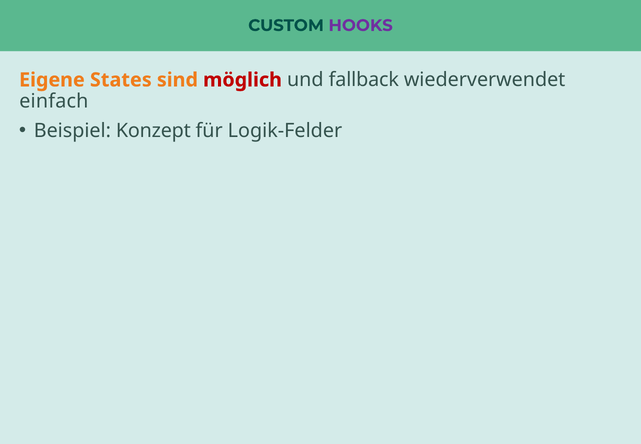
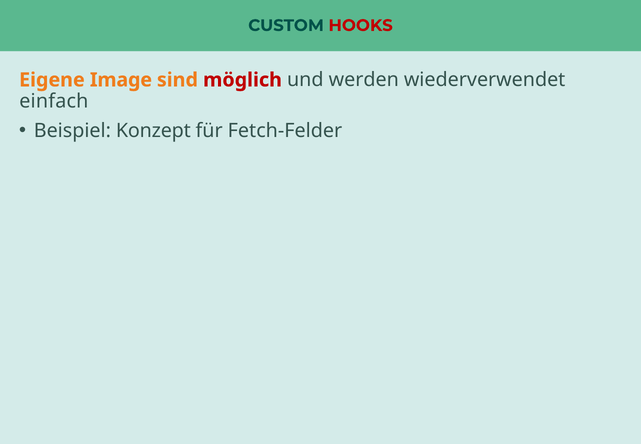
HOOKS colour: purple -> red
States: States -> Image
fallback: fallback -> werden
Logik-Felder: Logik-Felder -> Fetch-Felder
